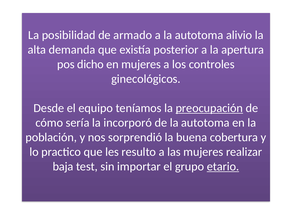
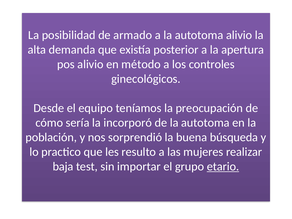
pos dicho: dicho -> alivio
en mujeres: mujeres -> método
preocupación underline: present -> none
cobertura: cobertura -> búsqueda
